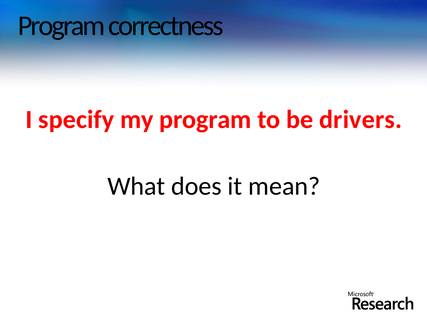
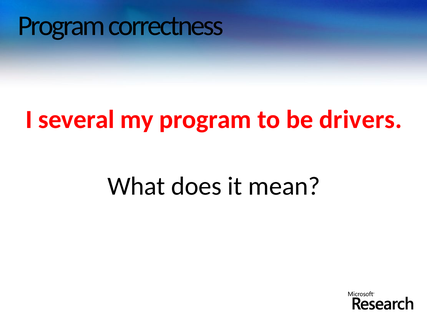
specify: specify -> several
